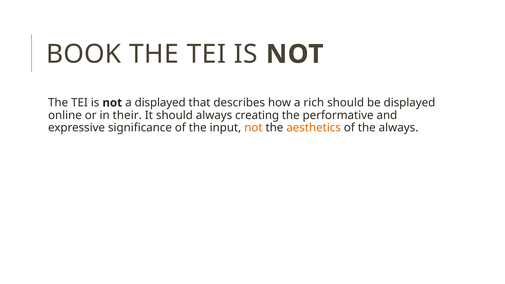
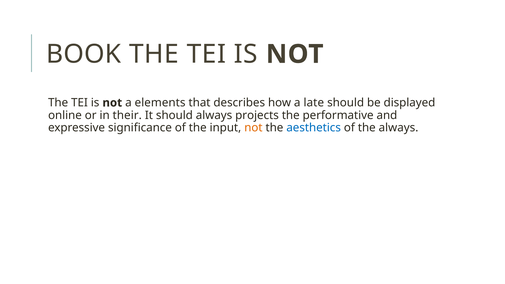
a displayed: displayed -> elements
rich: rich -> late
creating: creating -> projects
aesthetics colour: orange -> blue
